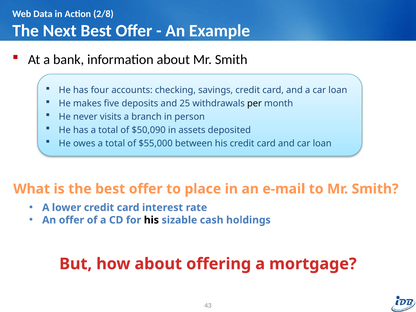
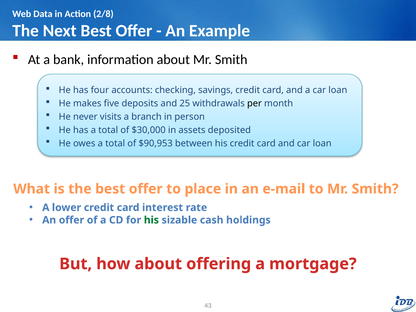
$50,090: $50,090 -> $30,000
$55,000: $55,000 -> $90,953
his at (151, 220) colour: black -> green
